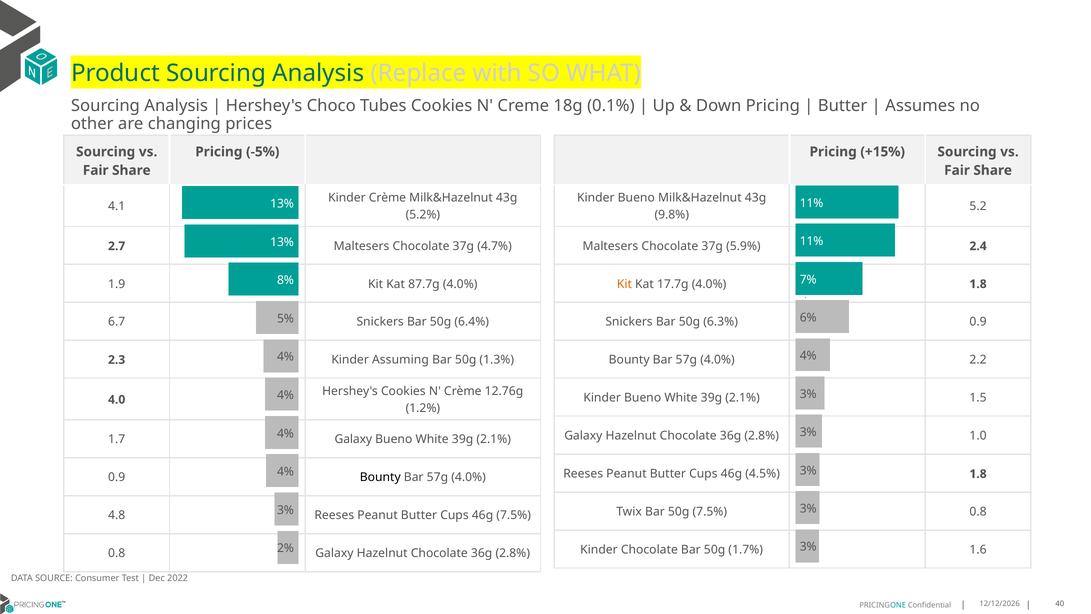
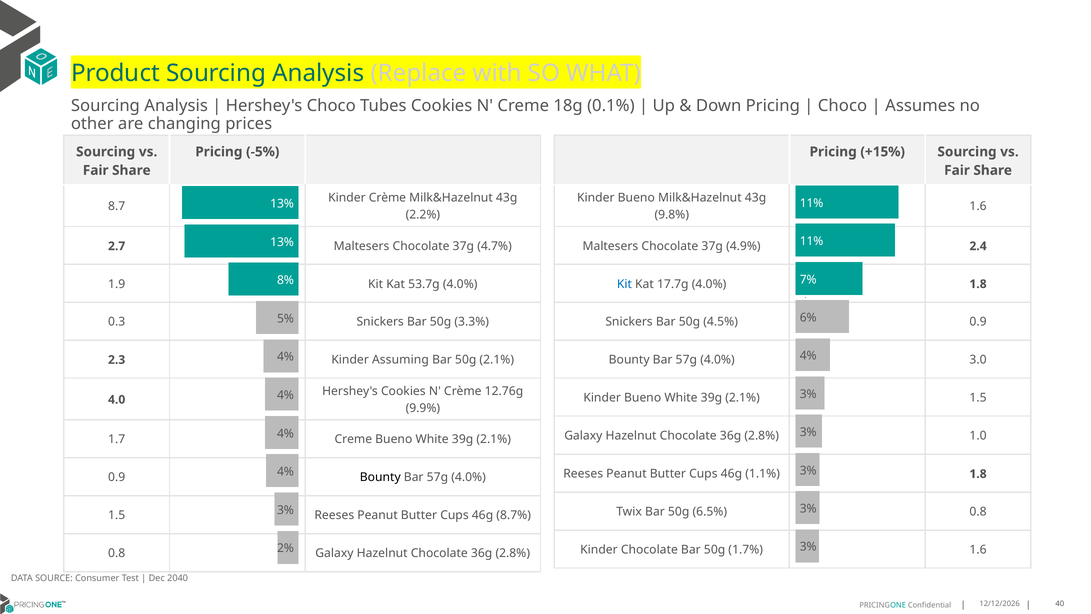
Butter at (843, 106): Butter -> Choco
4.1: 4.1 -> 8.7
5.2 at (978, 206): 5.2 -> 1.6
5.2%: 5.2% -> 2.2%
5.9%: 5.9% -> 4.9%
87.7g: 87.7g -> 53.7g
Kit at (624, 284) colour: orange -> blue
6.7: 6.7 -> 0.3
6.4%: 6.4% -> 3.3%
6.3%: 6.3% -> 4.5%
2.2: 2.2 -> 3.0
50g 1.3%: 1.3% -> 2.1%
1.2%: 1.2% -> 9.9%
1.7 Galaxy: Galaxy -> Creme
4.5%: 4.5% -> 1.1%
50g 7.5%: 7.5% -> 6.5%
4.8 at (117, 515): 4.8 -> 1.5
46g 7.5%: 7.5% -> 8.7%
2022: 2022 -> 2040
